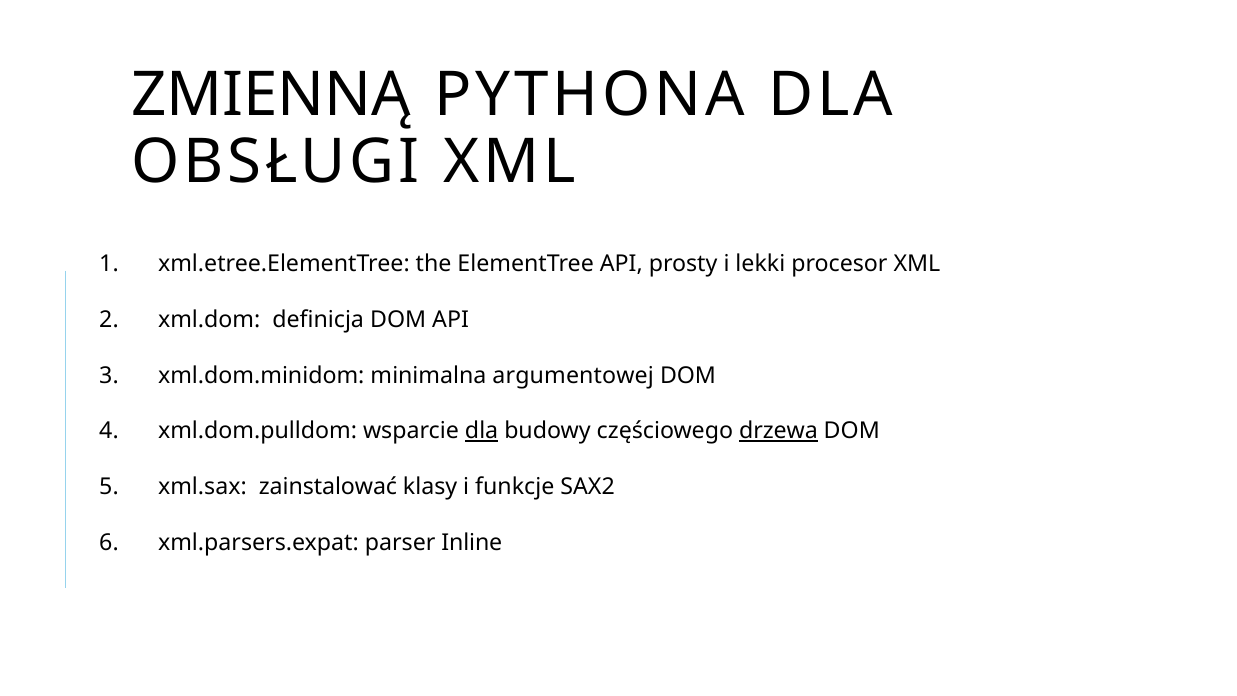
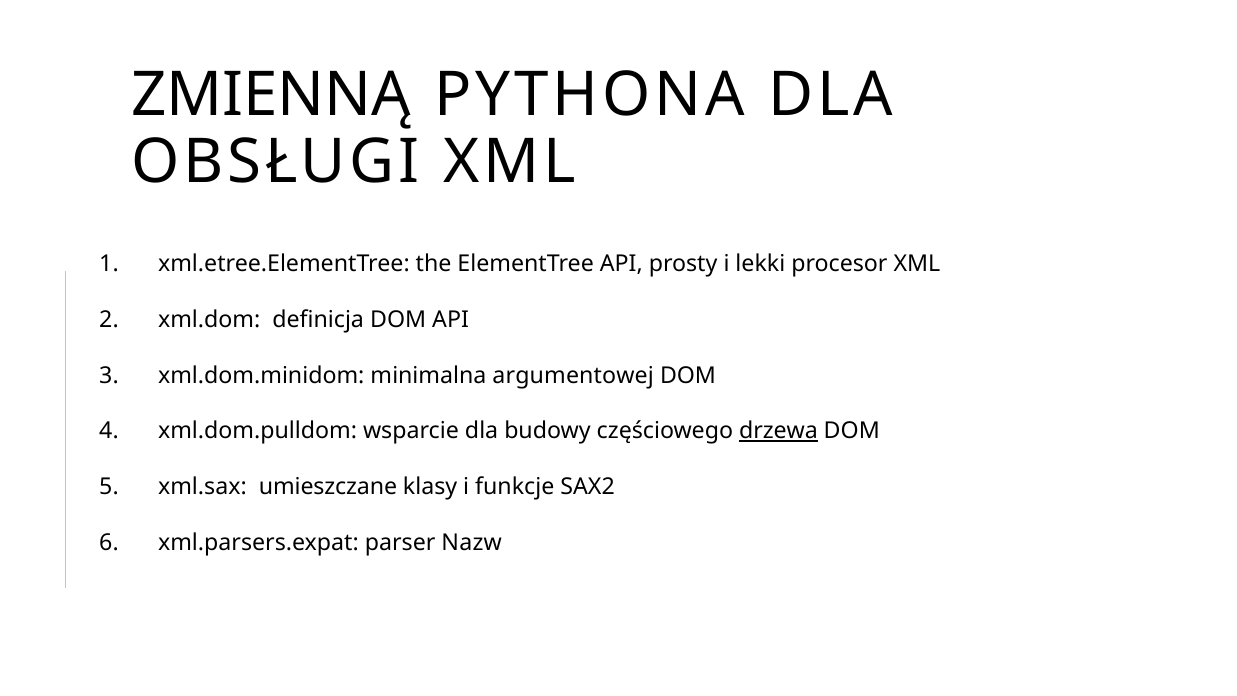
dla at (482, 431) underline: present -> none
zainstalować: zainstalować -> umieszczane
Inline: Inline -> Nazw
